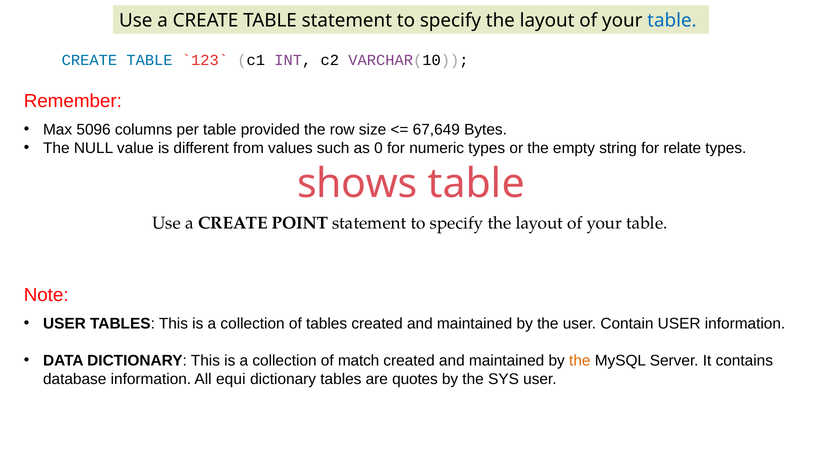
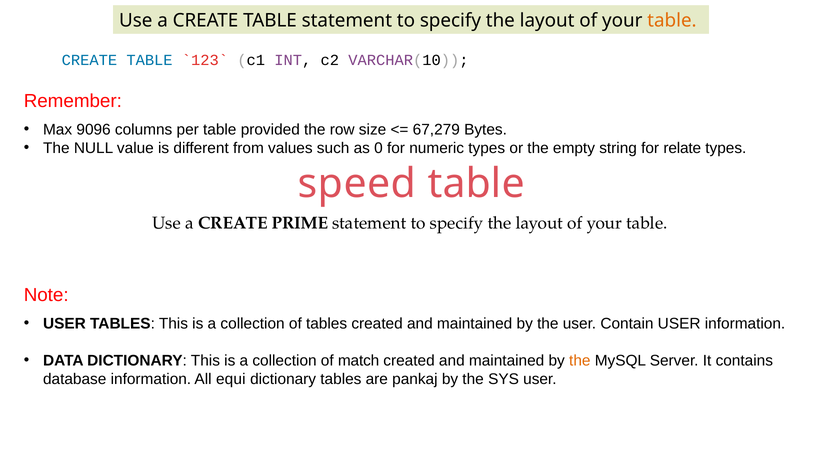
table at (672, 21) colour: blue -> orange
5096: 5096 -> 9096
67,649: 67,649 -> 67,279
shows: shows -> speed
POINT: POINT -> PRIME
quotes: quotes -> pankaj
